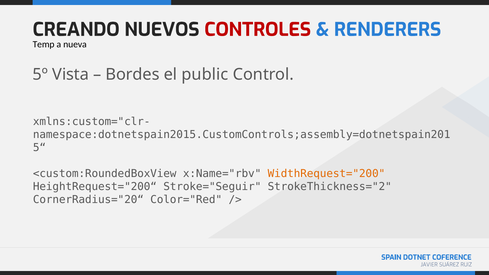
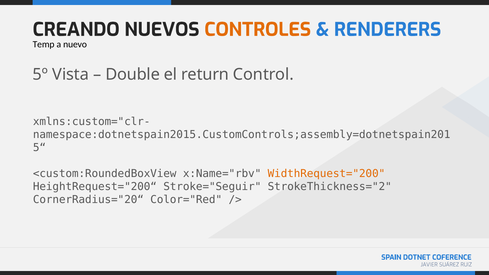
CONTROLES colour: red -> orange
nueva: nueva -> nuevo
Bordes: Bordes -> Double
public: public -> return
